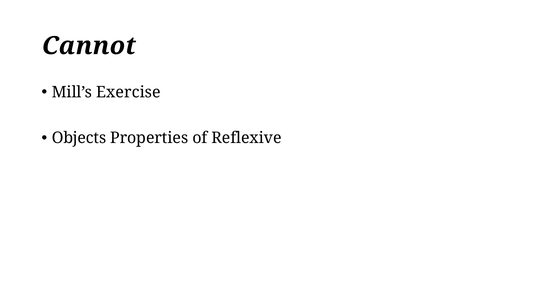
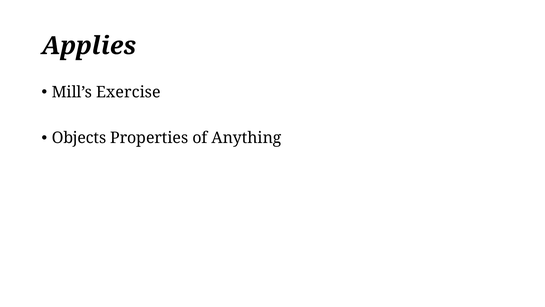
Cannot: Cannot -> Applies
Reflexive: Reflexive -> Anything
